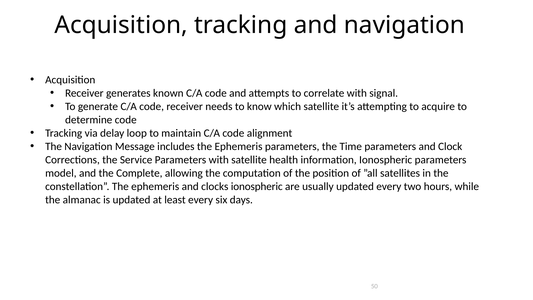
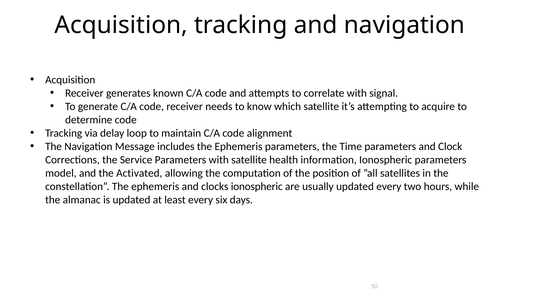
Complete: Complete -> Activated
